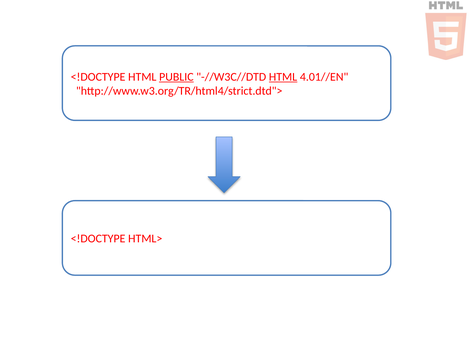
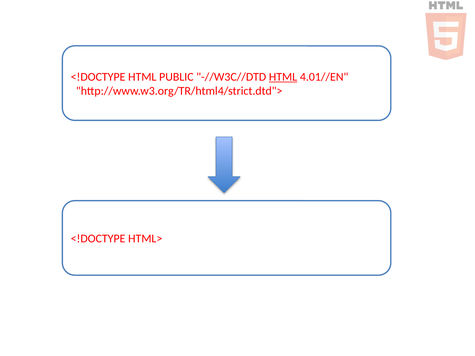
PUBLIC underline: present -> none
